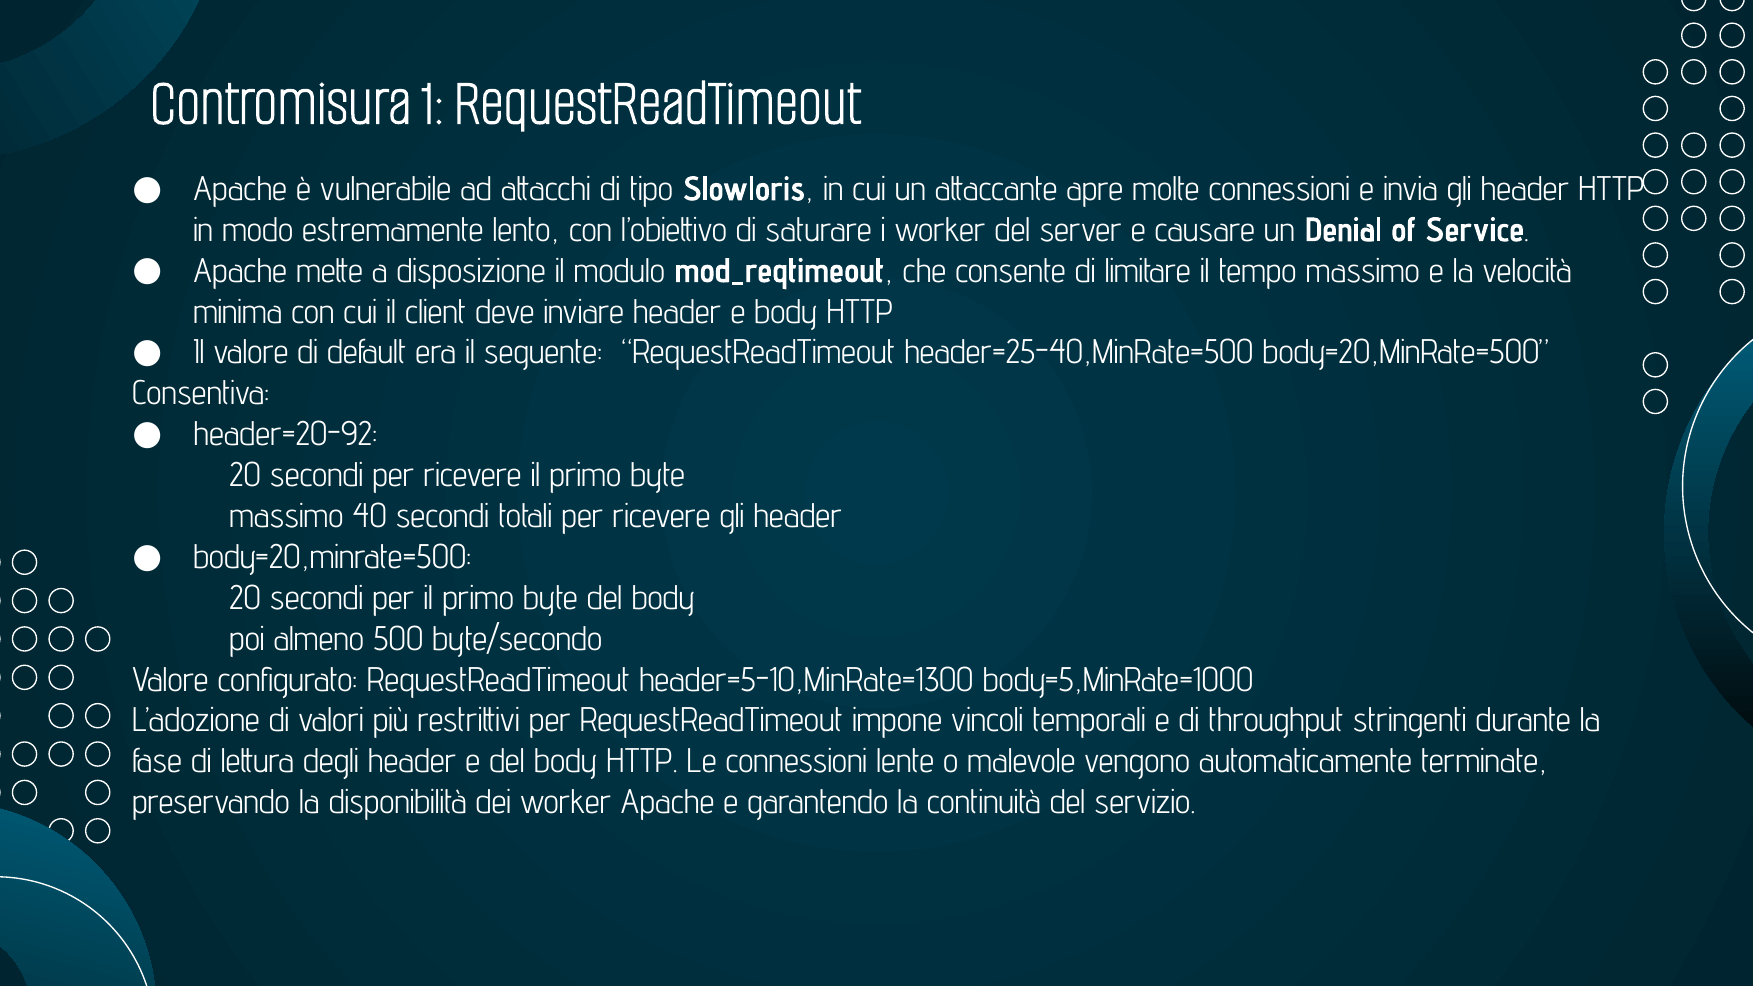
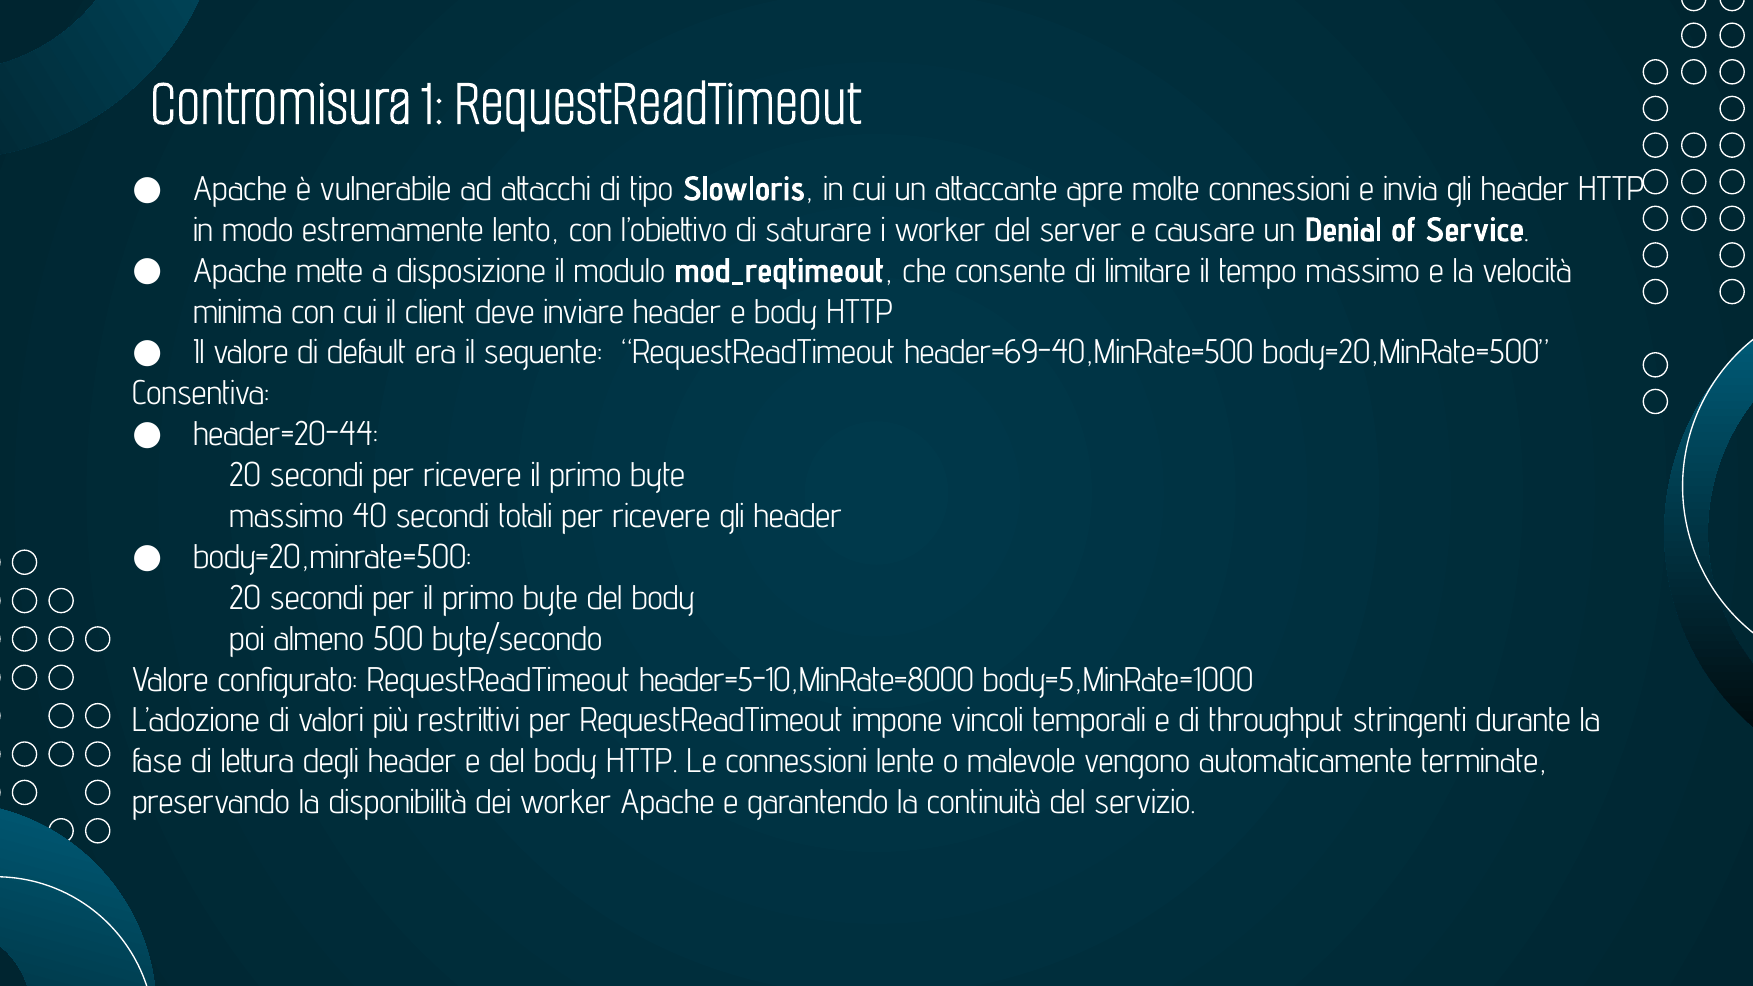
header=25-40,MinRate=500: header=25-40,MinRate=500 -> header=69-40,MinRate=500
header=20-92: header=20-92 -> header=20-44
header=5-10,MinRate=1300: header=5-10,MinRate=1300 -> header=5-10,MinRate=8000
